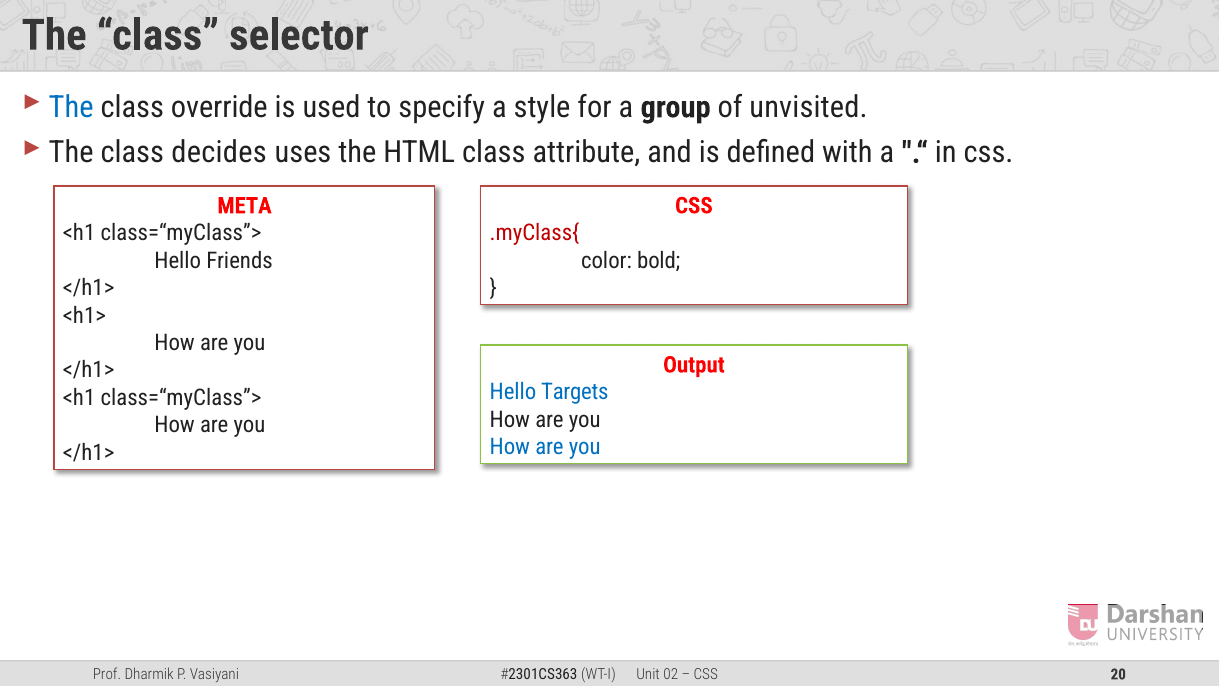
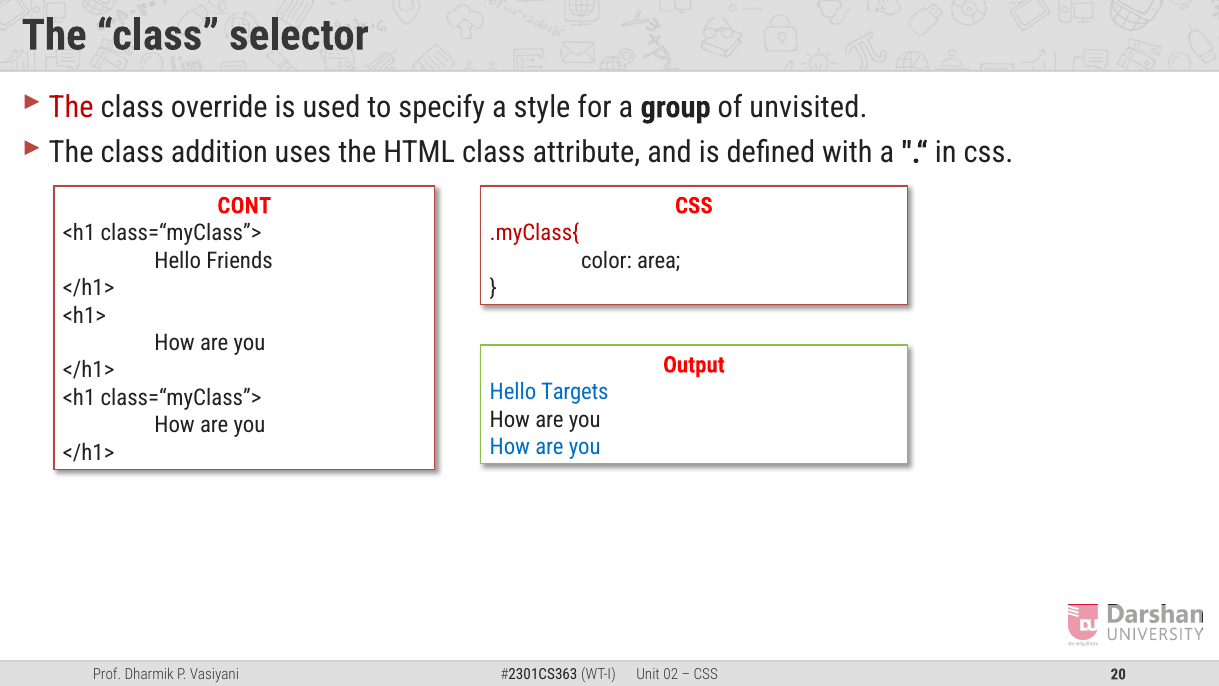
The at (71, 107) colour: blue -> red
decides: decides -> addition
META: META -> CONT
bold: bold -> area
